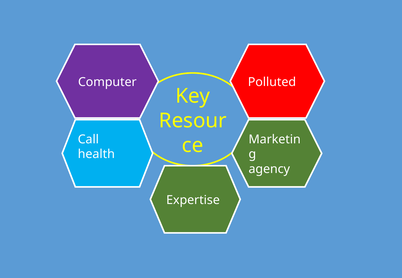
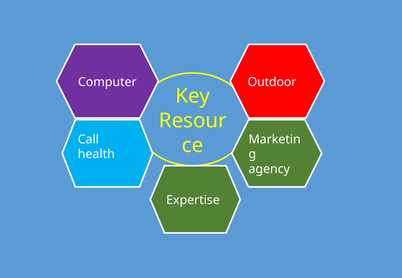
Polluted: Polluted -> Outdoor
